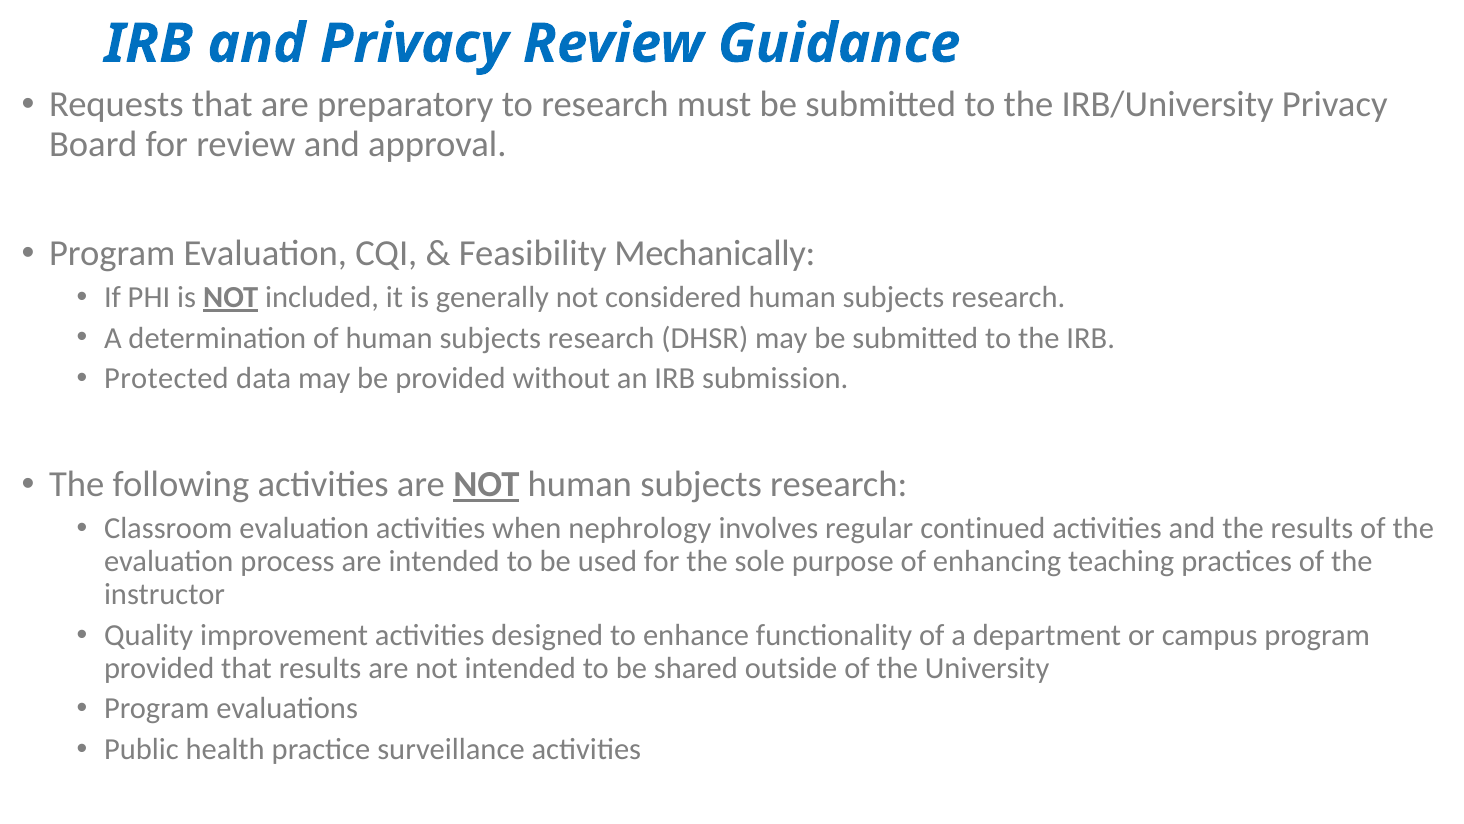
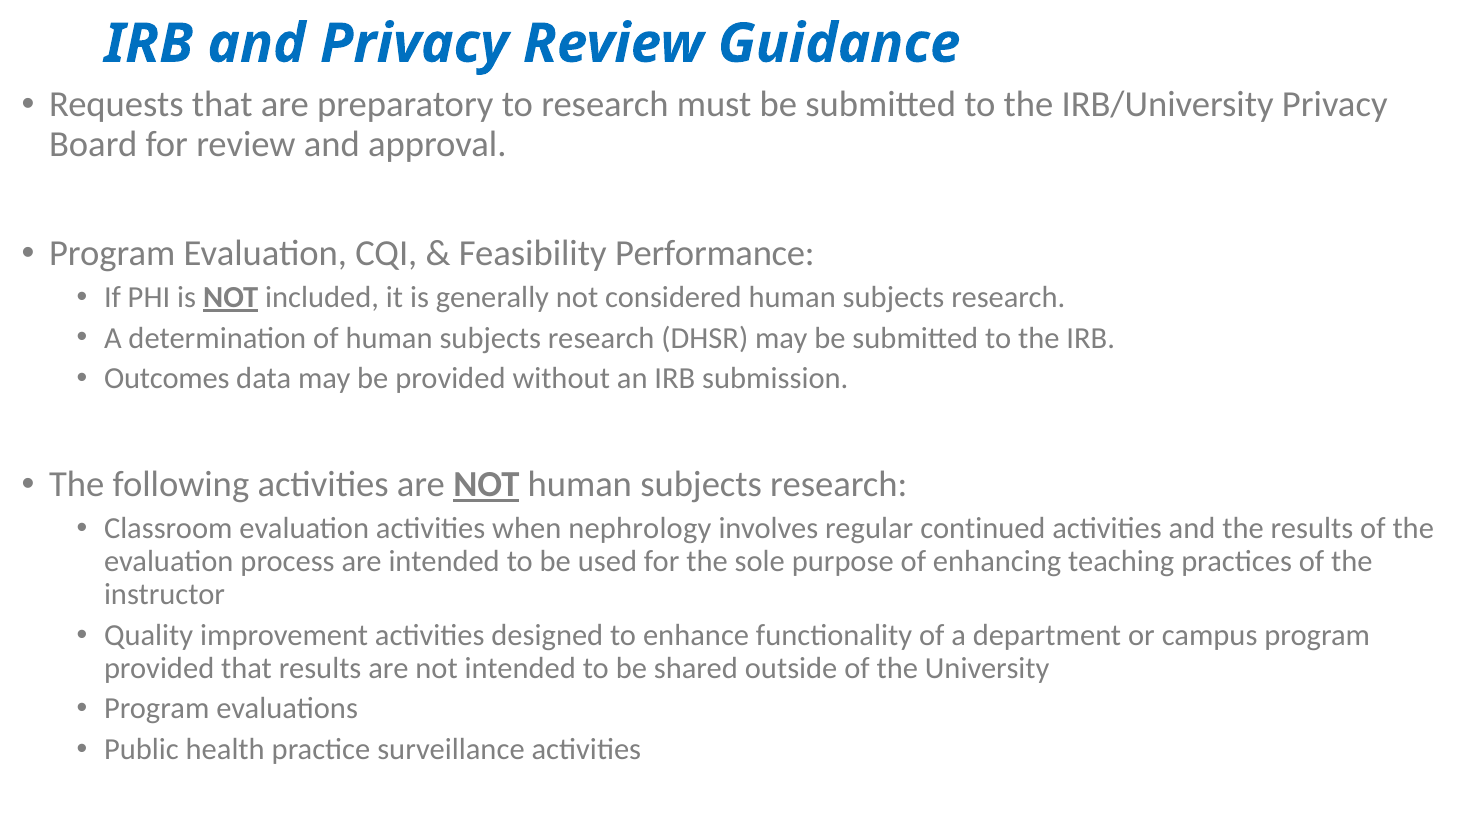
Mechanically: Mechanically -> Performance
Protected: Protected -> Outcomes
